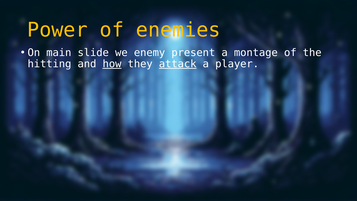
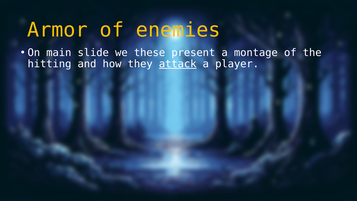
Power: Power -> Armor
enemy: enemy -> these
how underline: present -> none
